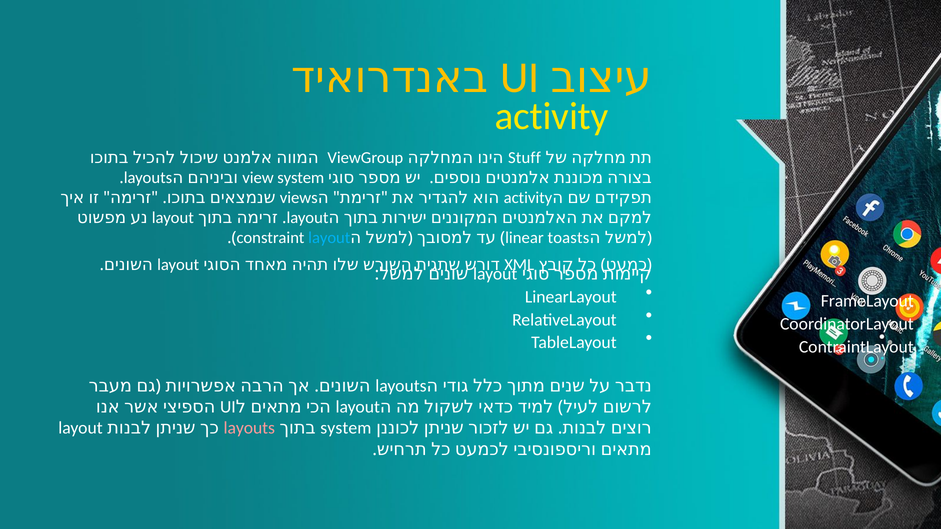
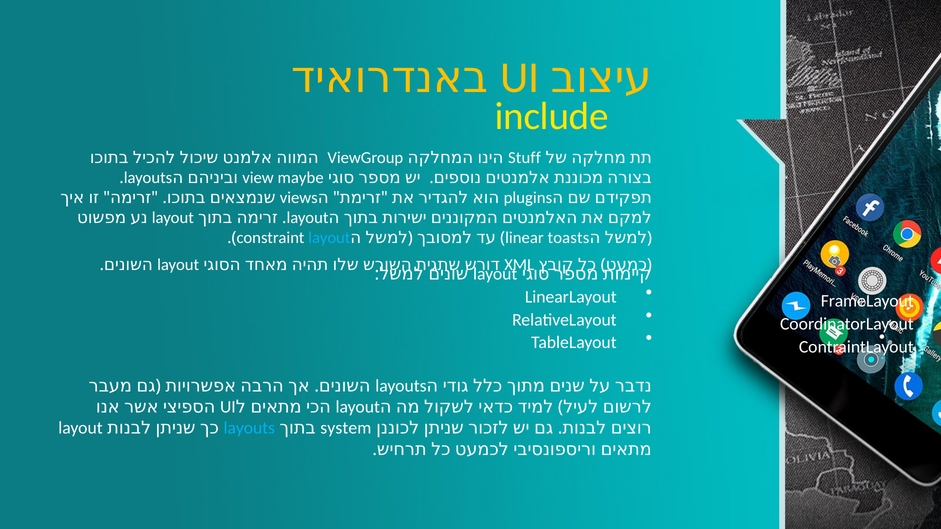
activity at (552, 116): activity -> include
view system: system -> maybe
activity at (528, 198): activity -> plugins
layouts at (249, 428) colour: pink -> light blue
